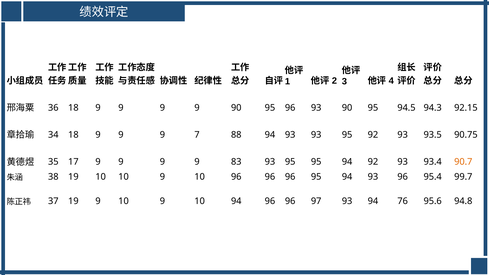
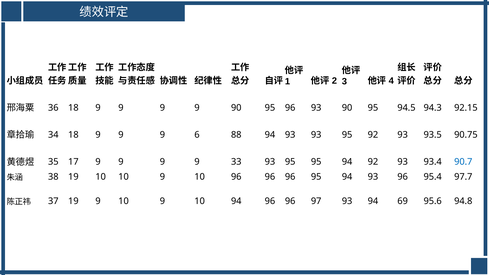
7: 7 -> 6
83: 83 -> 33
90.7 colour: orange -> blue
99.7: 99.7 -> 97.7
76: 76 -> 69
